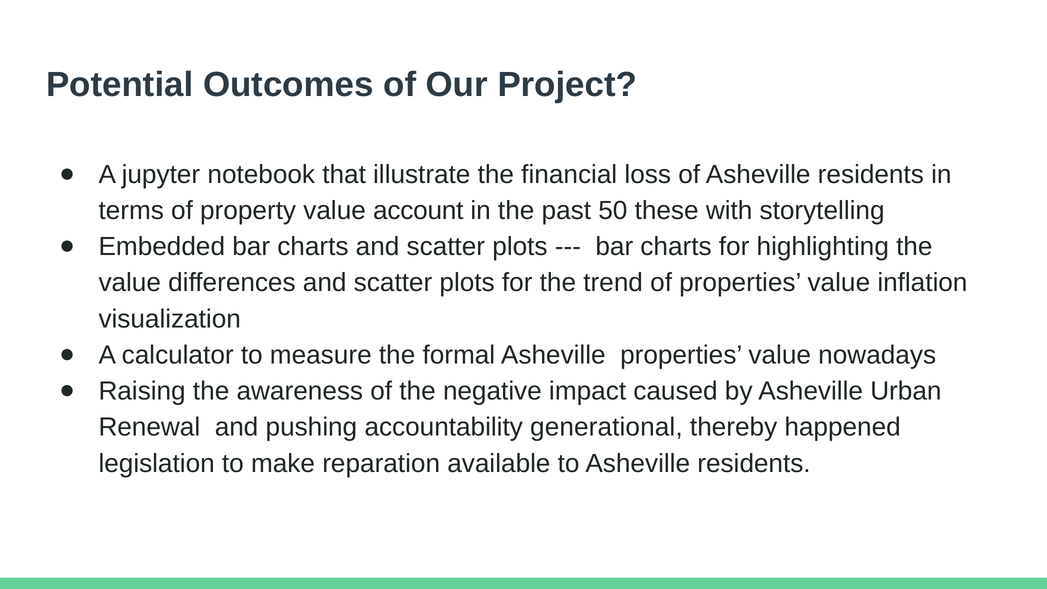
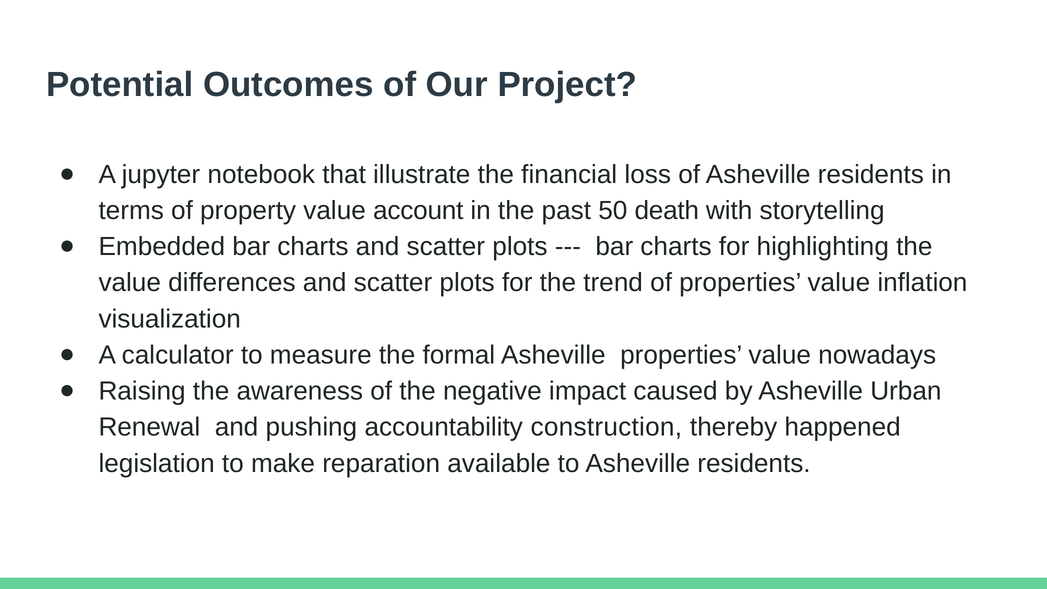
these: these -> death
generational: generational -> construction
